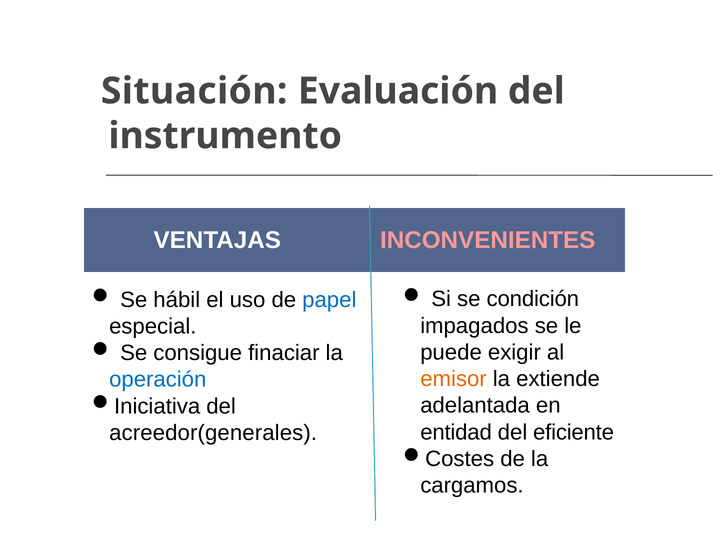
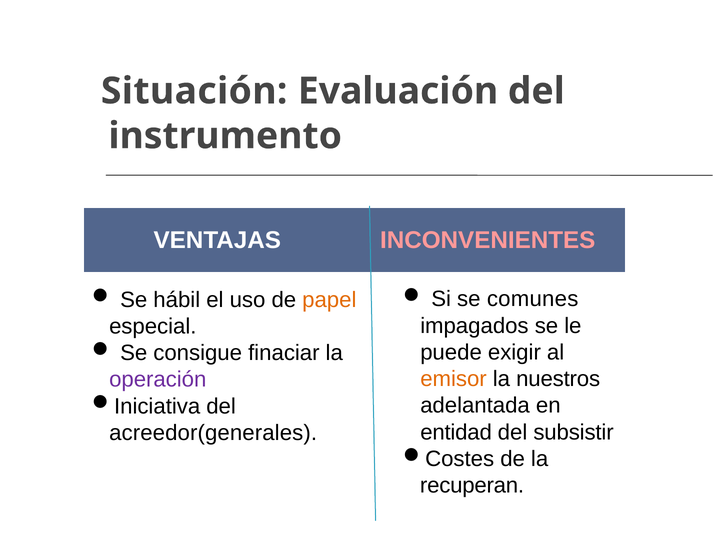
condición: condición -> comunes
papel colour: blue -> orange
extiende: extiende -> nuestros
operación colour: blue -> purple
eficiente: eficiente -> subsistir
cargamos: cargamos -> recuperan
